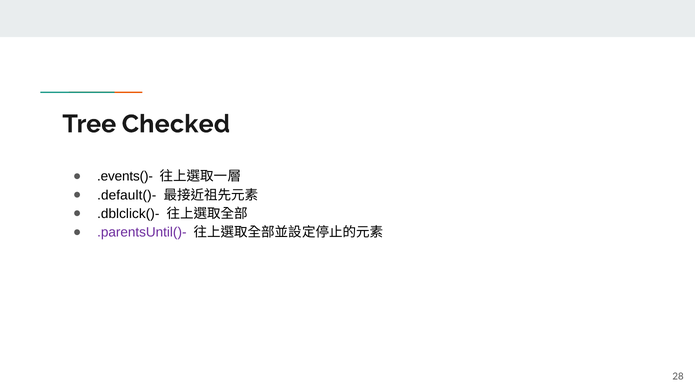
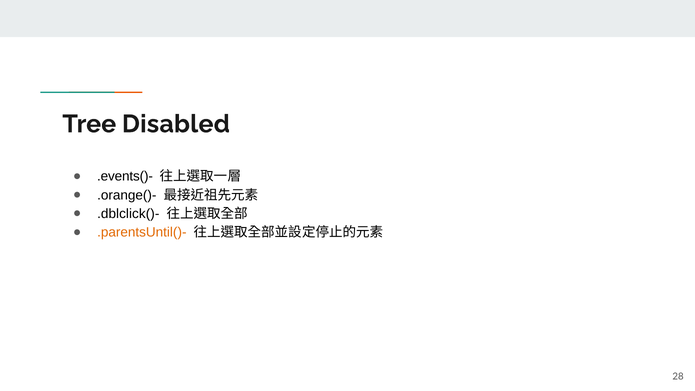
Checked: Checked -> Disabled
.default()-: .default()- -> .orange()-
.parentsUntil()- colour: purple -> orange
